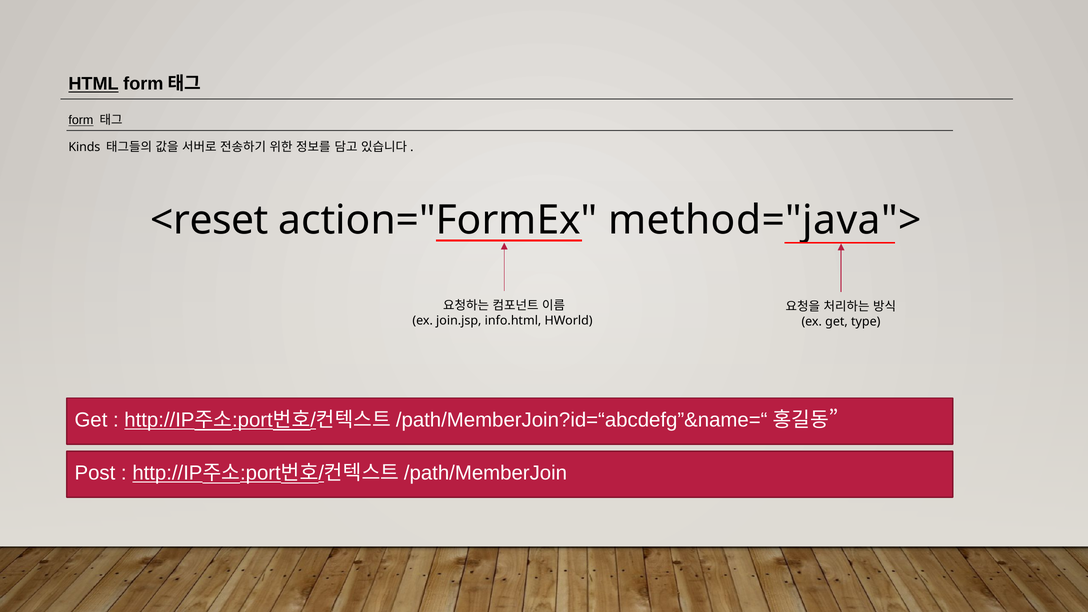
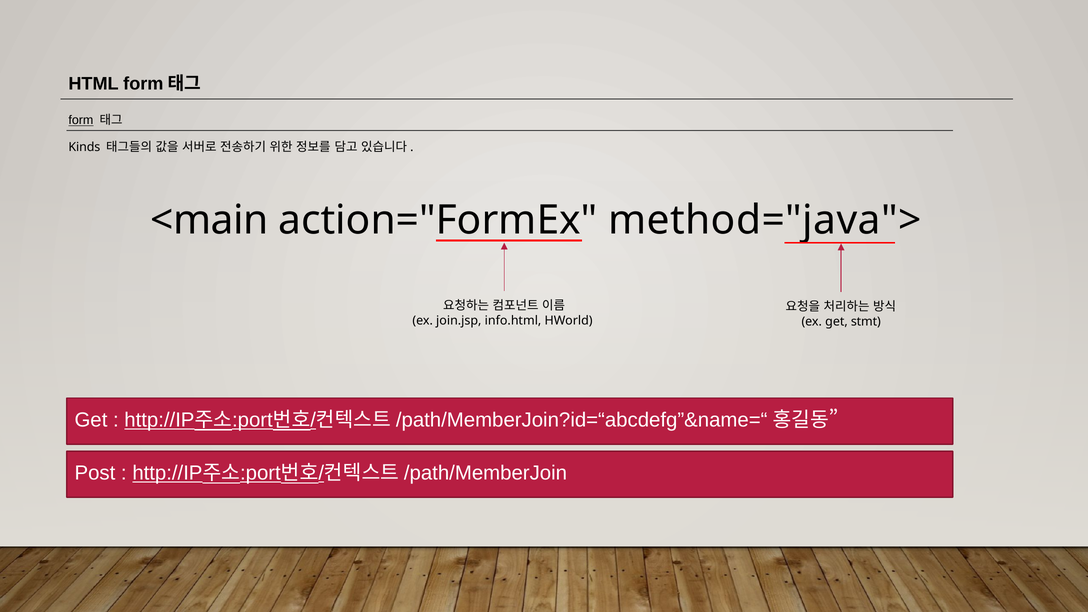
HTML underline: present -> none
<reset: <reset -> <main
type: type -> stmt
